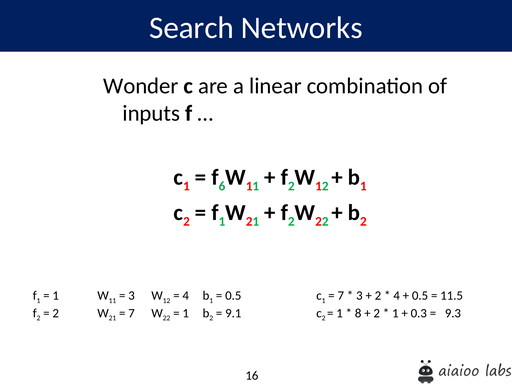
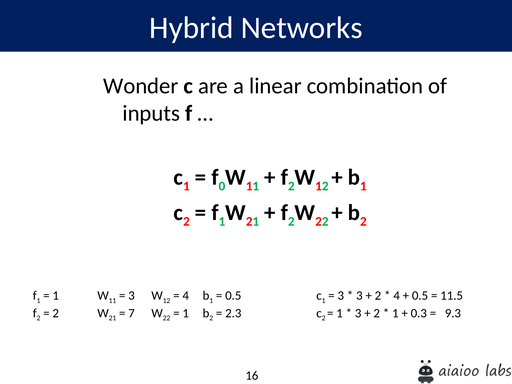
Search: Search -> Hybrid
6: 6 -> 0
7 at (341, 296): 7 -> 3
9.1: 9.1 -> 2.3
8 at (358, 313): 8 -> 3
